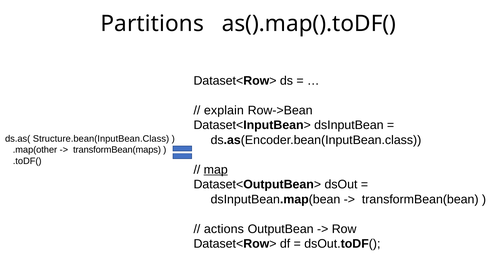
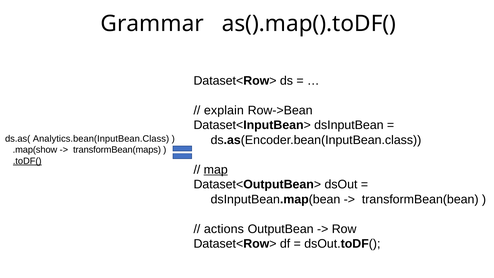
Partitions: Partitions -> Grammar
Structure.bean(InputBean.Class: Structure.bean(InputBean.Class -> Analytics.bean(InputBean.Class
.map(other: .map(other -> .map(show
.toDF( underline: none -> present
